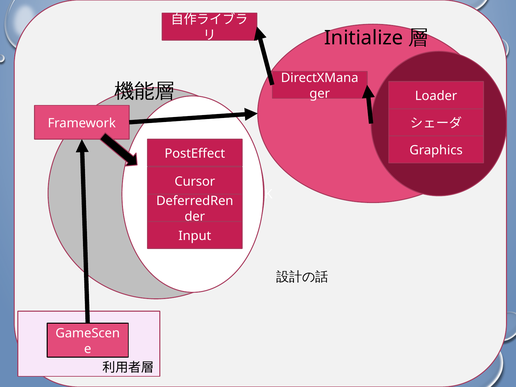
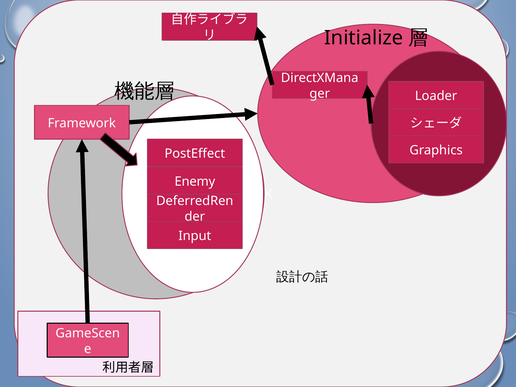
Cursor: Cursor -> Enemy
